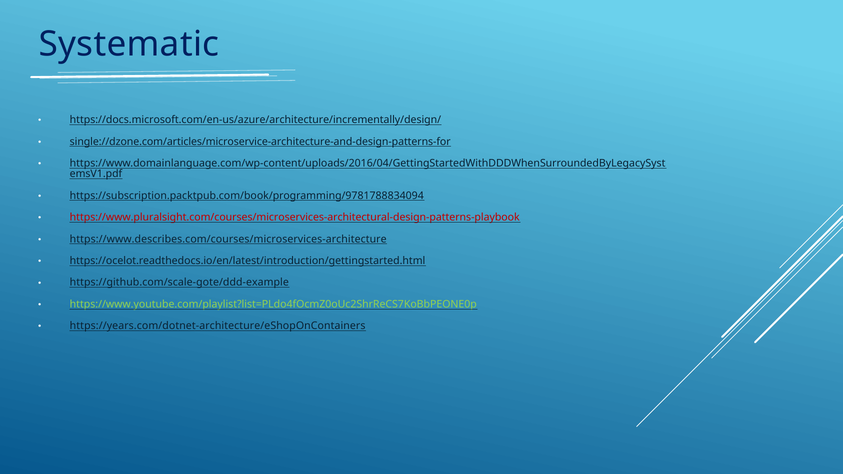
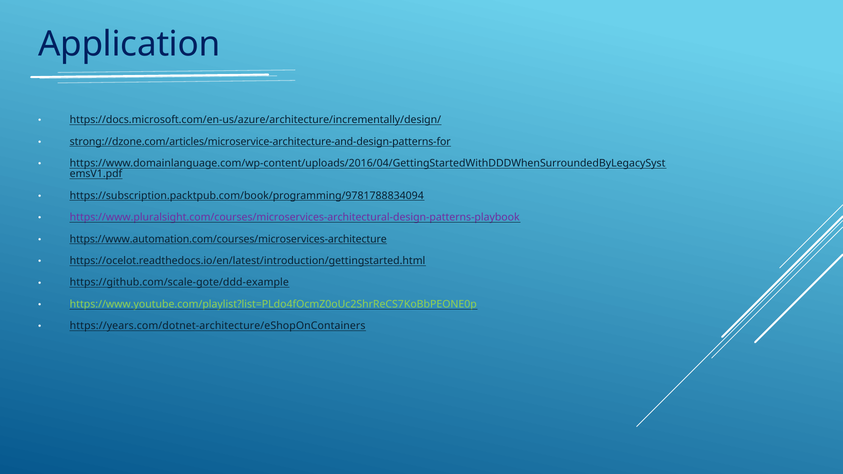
Systematic: Systematic -> Application
single://dzone.com/articles/microservice-architecture-and-design-patterns-for: single://dzone.com/articles/microservice-architecture-and-design-patterns-for -> strong://dzone.com/articles/microservice-architecture-and-design-patterns-for
https://www.pluralsight.com/courses/microservices-architectural-design-patterns-playbook colour: red -> purple
https://www.describes.com/courses/microservices-architecture: https://www.describes.com/courses/microservices-architecture -> https://www.automation.com/courses/microservices-architecture
